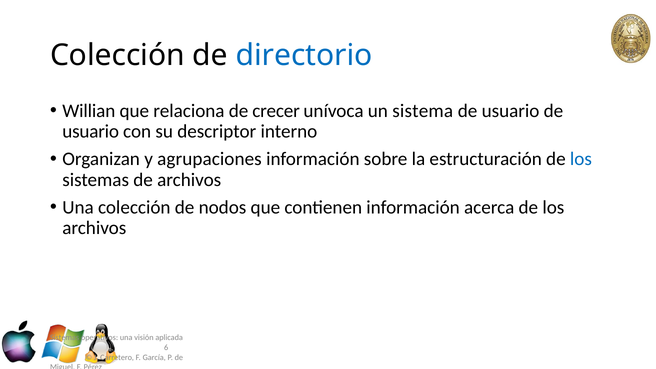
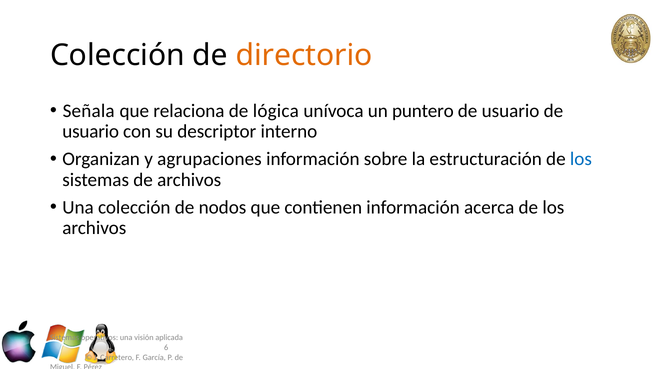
directorio colour: blue -> orange
Willian: Willian -> Señala
crecer: crecer -> lógica
sistema: sistema -> puntero
